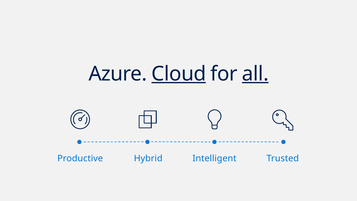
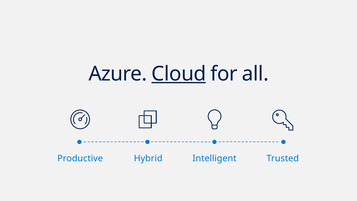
all underline: present -> none
